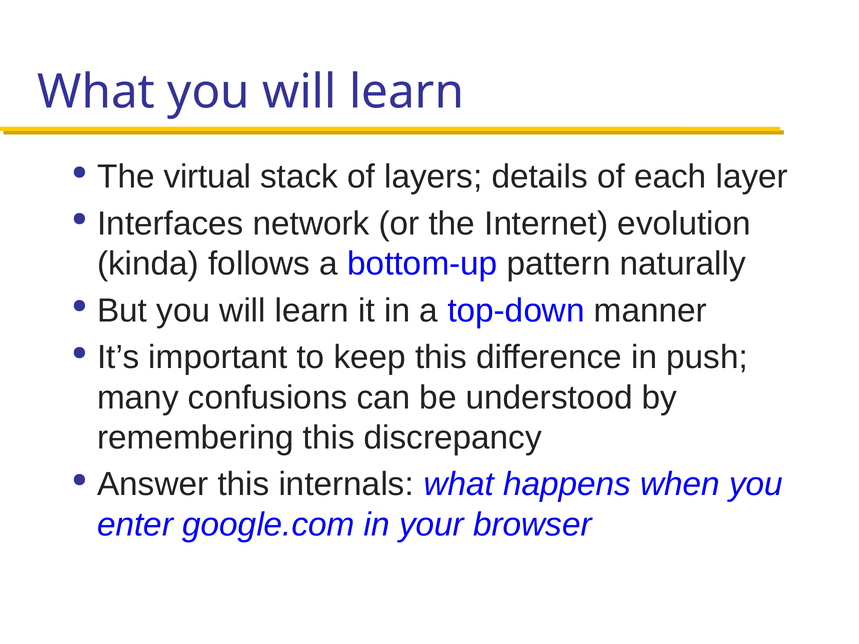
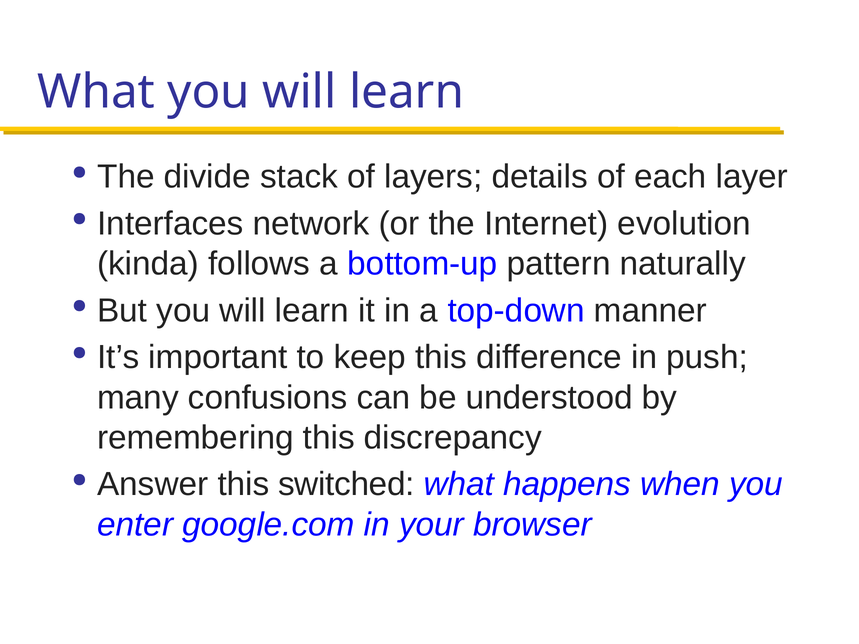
virtual: virtual -> divide
internals: internals -> switched
